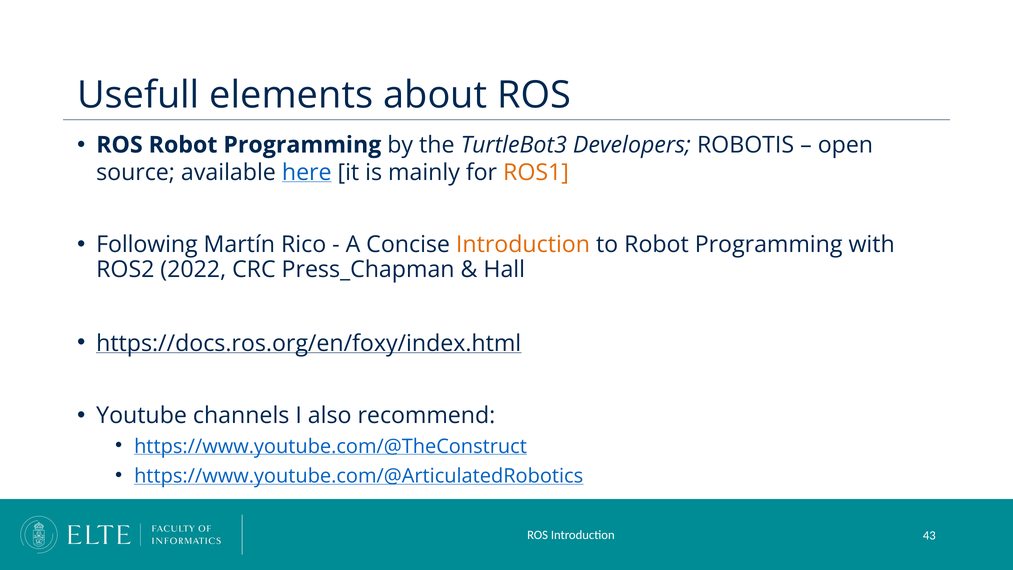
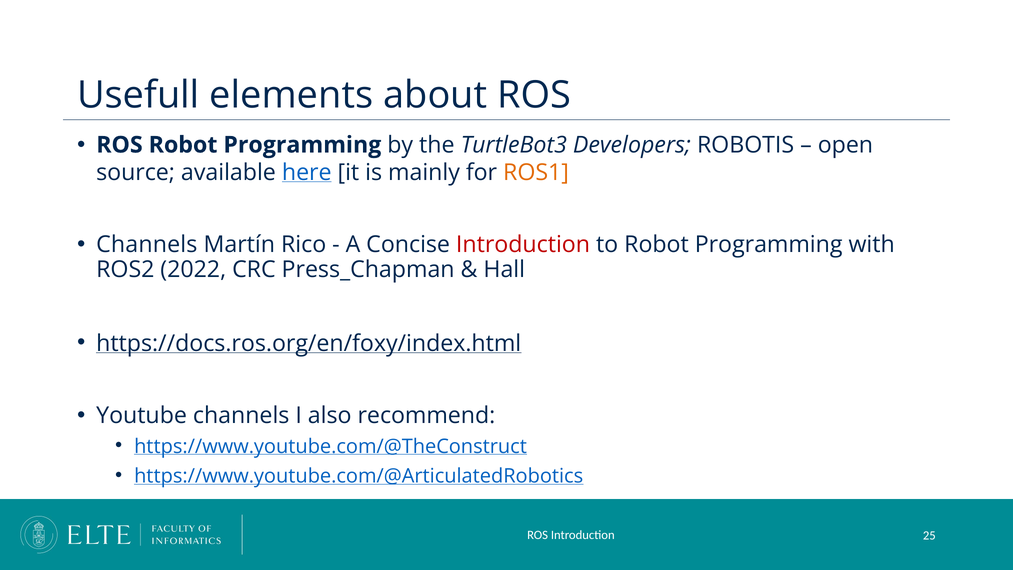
Following at (147, 245): Following -> Channels
Introduction at (523, 245) colour: orange -> red
43: 43 -> 25
